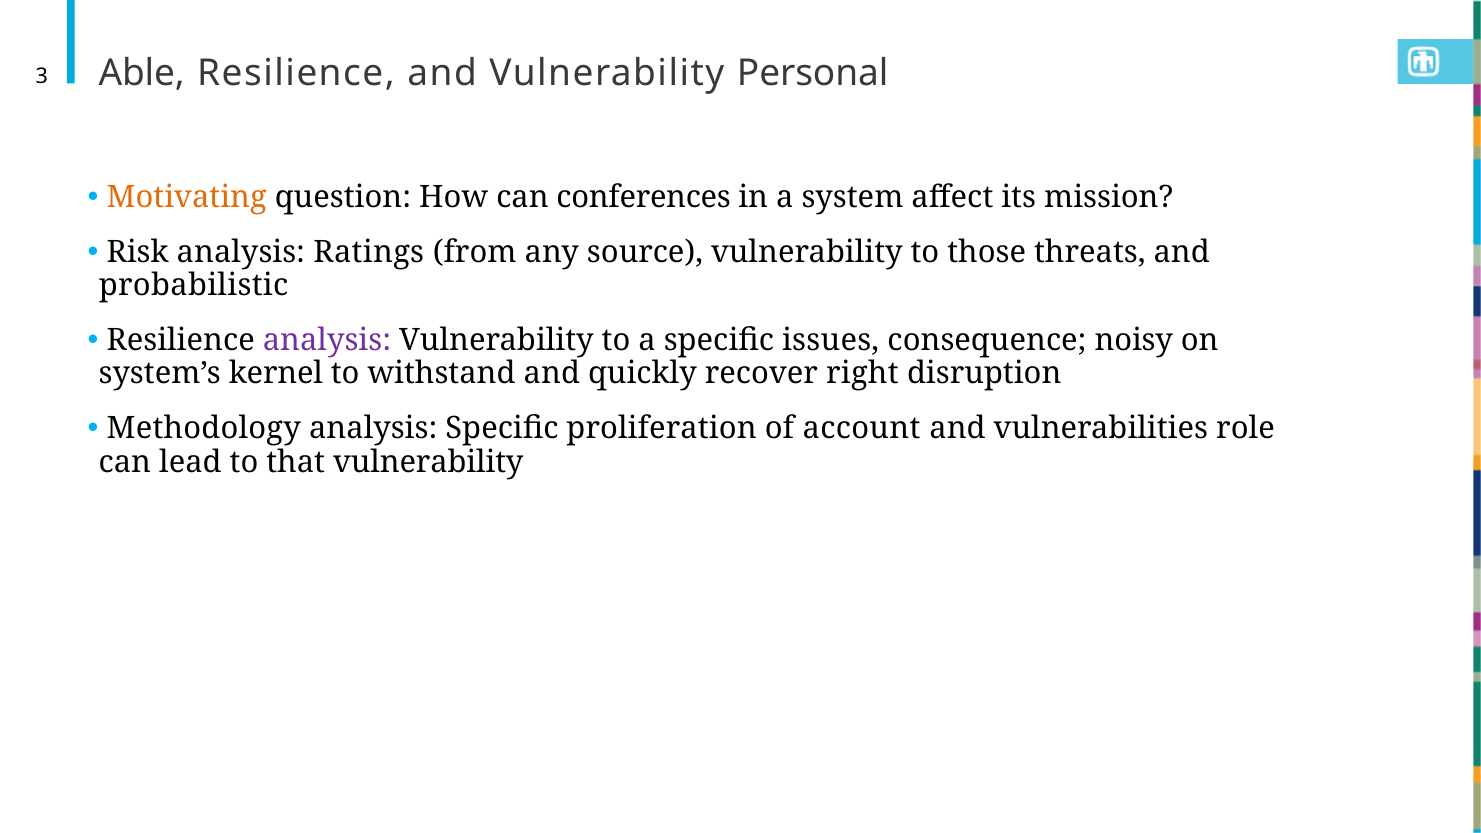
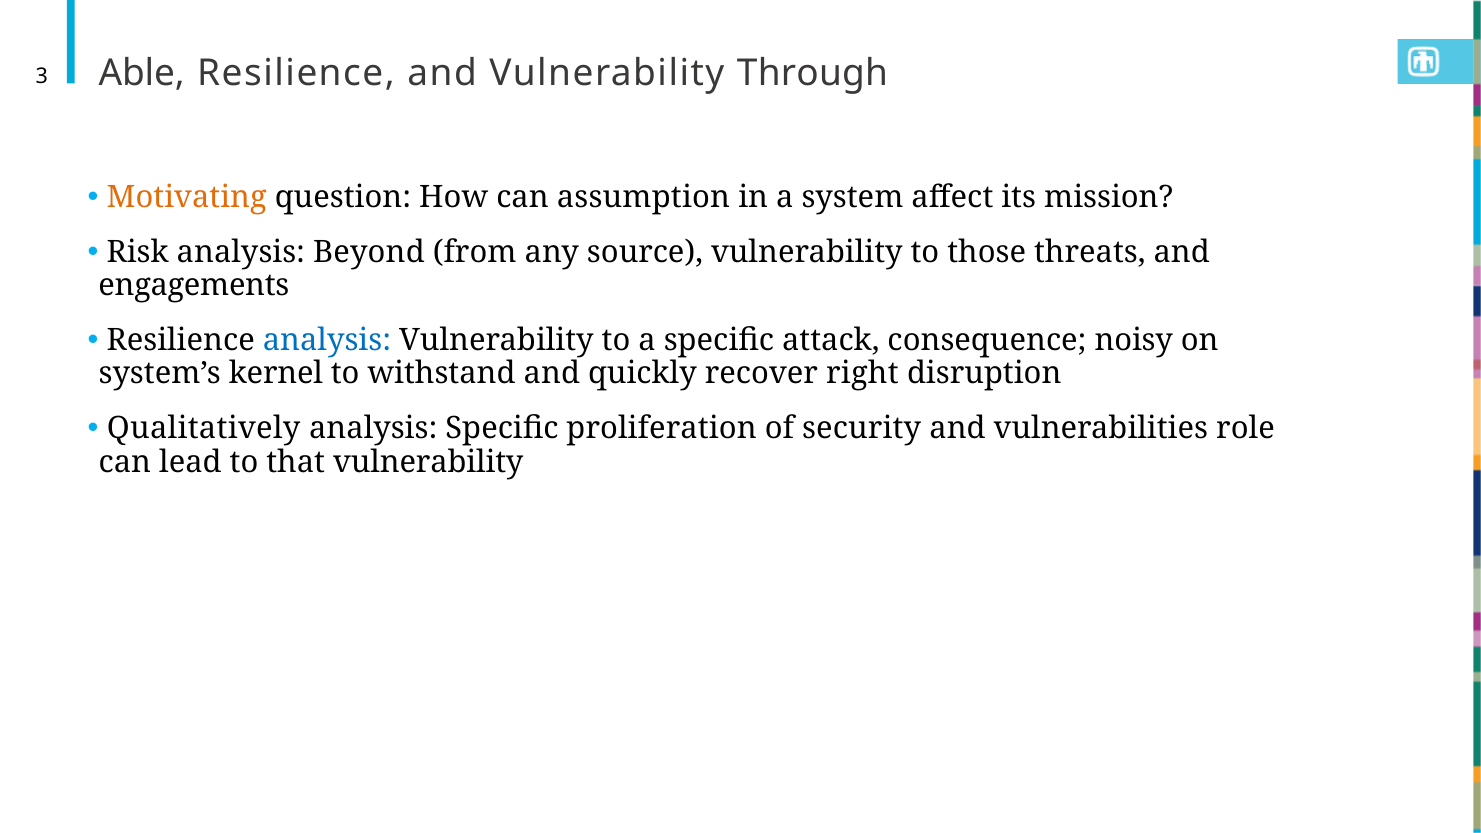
Personal: Personal -> Through
conferences: conferences -> assumption
Ratings: Ratings -> Beyond
probabilistic: probabilistic -> engagements
analysis at (327, 340) colour: purple -> blue
issues: issues -> attack
Methodology: Methodology -> Qualitatively
account: account -> security
